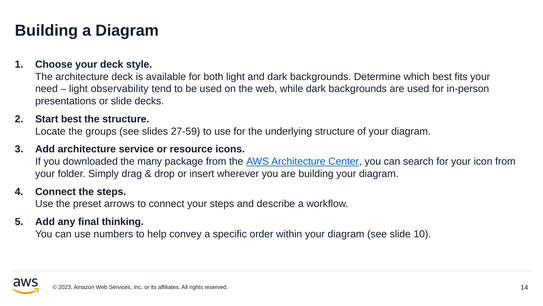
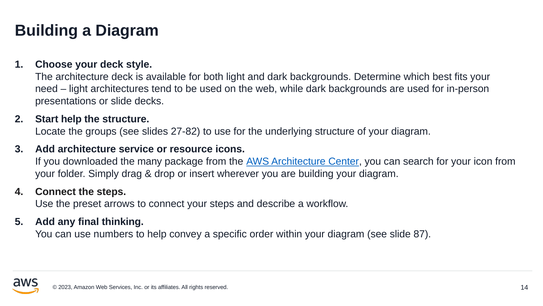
observability: observability -> architectures
Start best: best -> help
27-59: 27-59 -> 27-82
10: 10 -> 87
